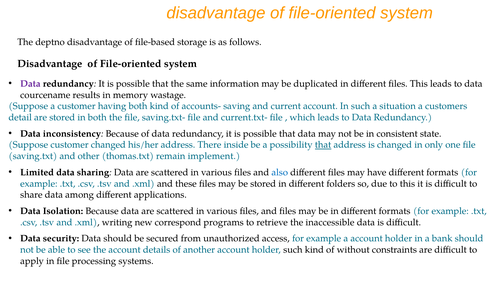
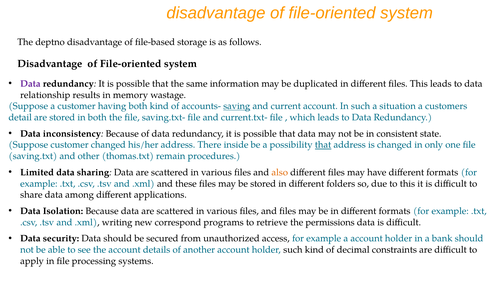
courcename: courcename -> relationship
saving underline: none -> present
implement: implement -> procedures
also colour: blue -> orange
inaccessible: inaccessible -> permissions
without: without -> decimal
